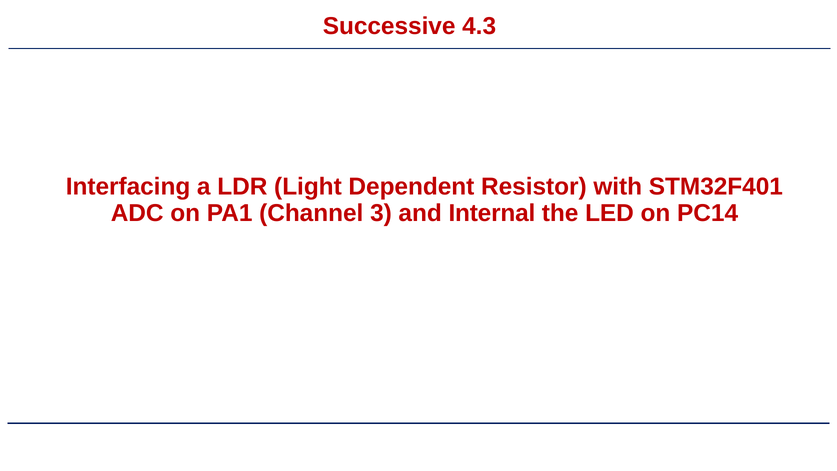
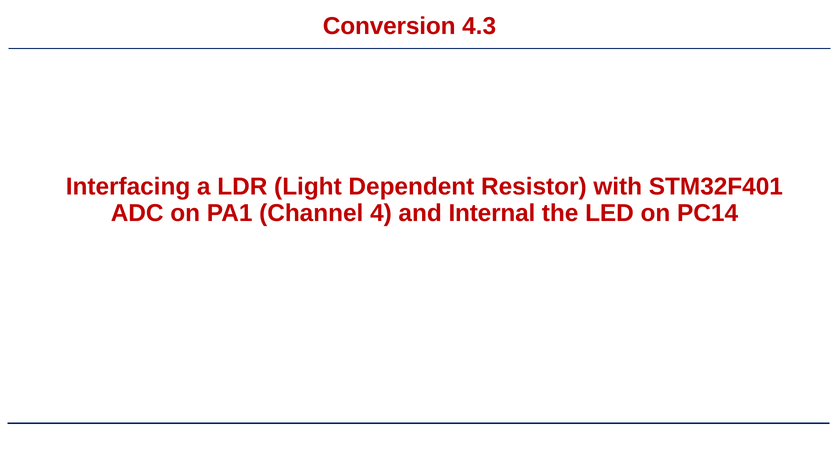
Successive: Successive -> Conversion
3: 3 -> 4
